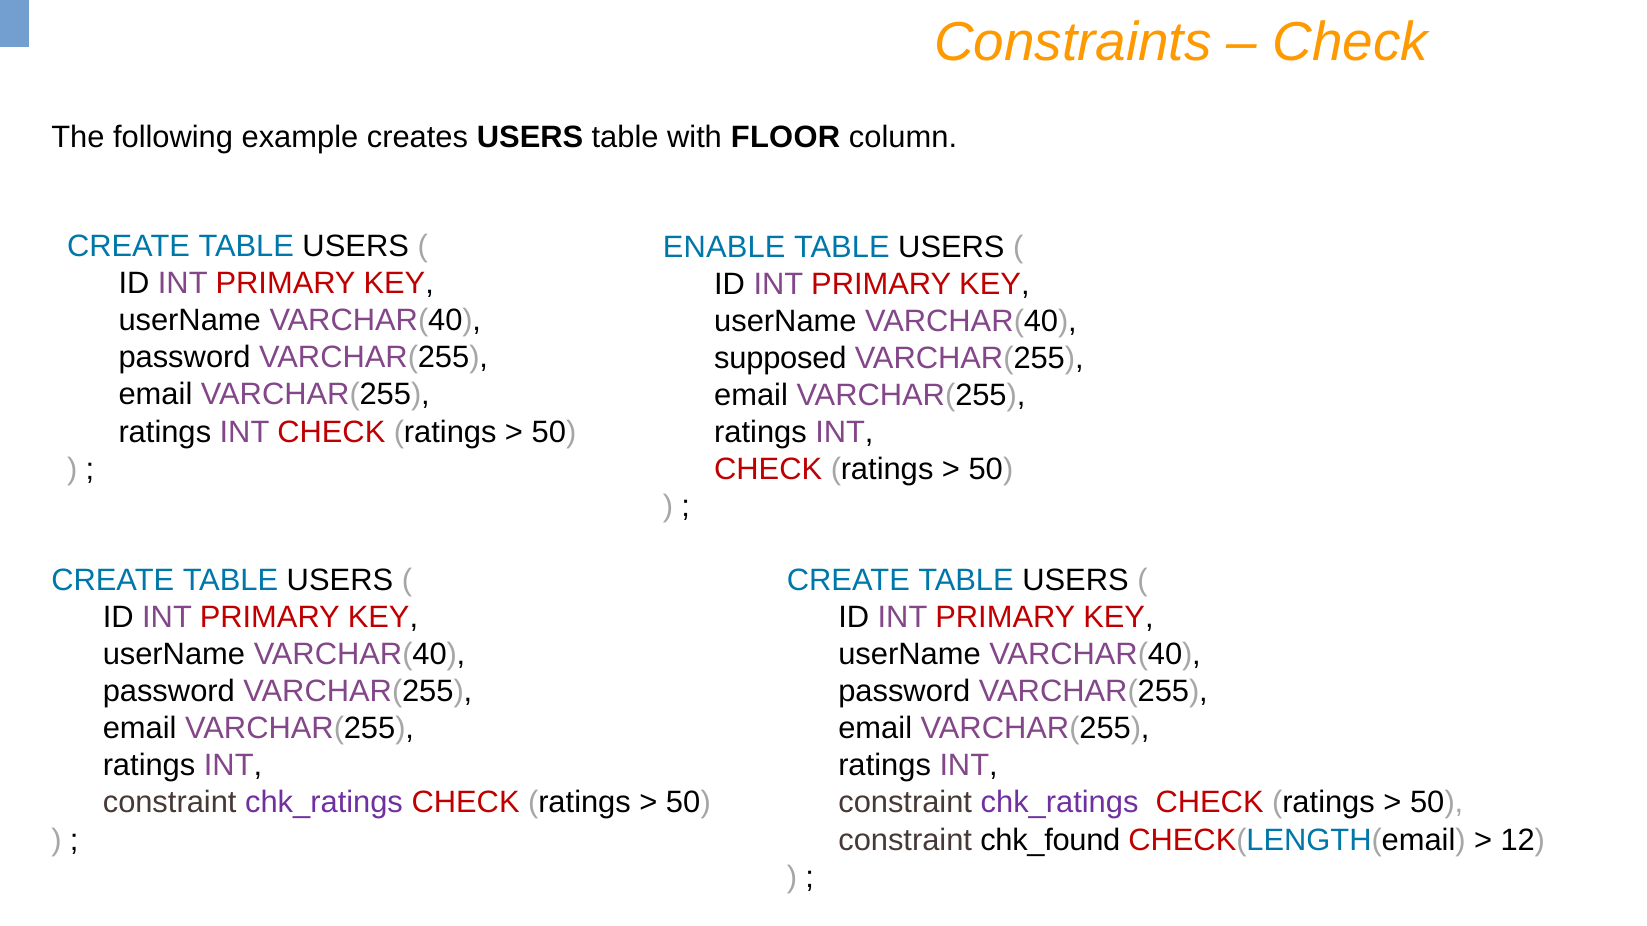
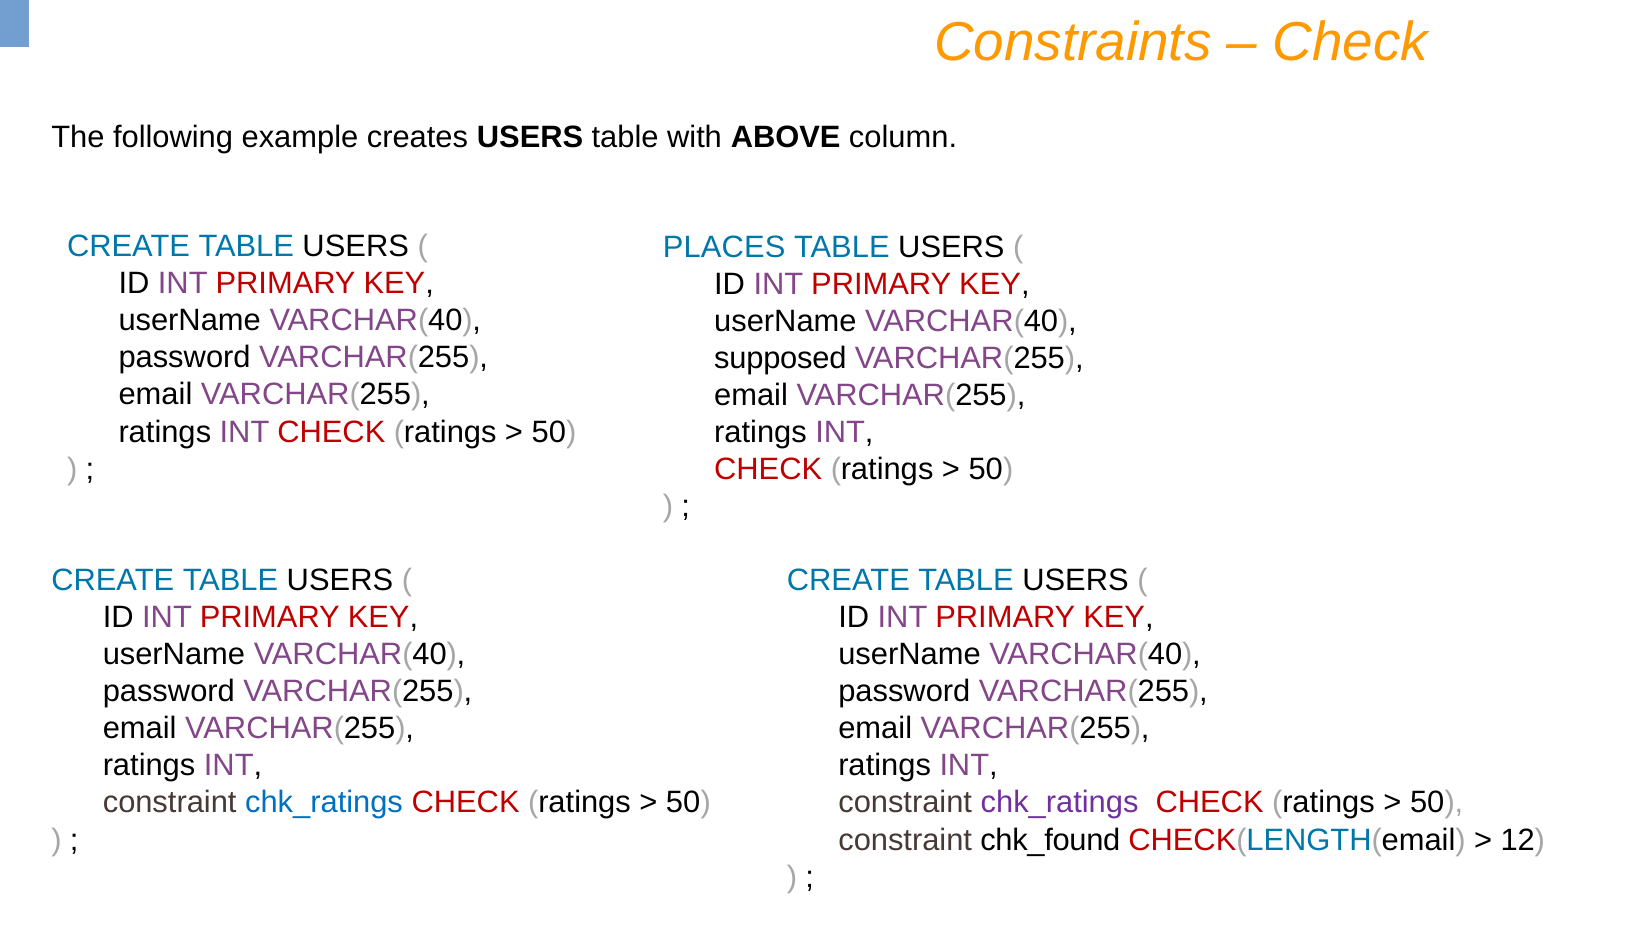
FLOOR: FLOOR -> ABOVE
ENABLE: ENABLE -> PLACES
chk_ratings at (324, 803) colour: purple -> blue
